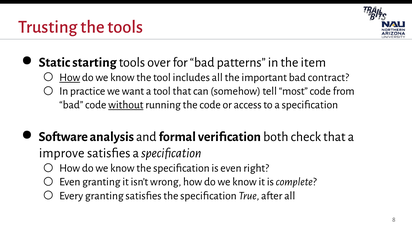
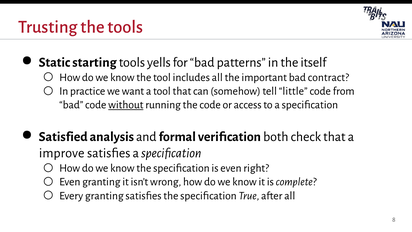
over: over -> yells
item: item -> itself
How at (70, 77) underline: present -> none
most: most -> little
Software: Software -> Satisfied
